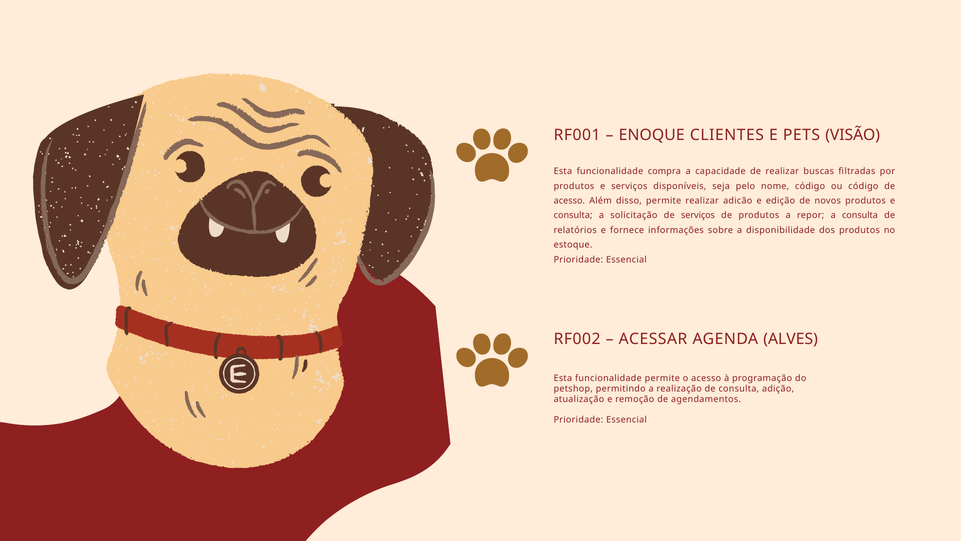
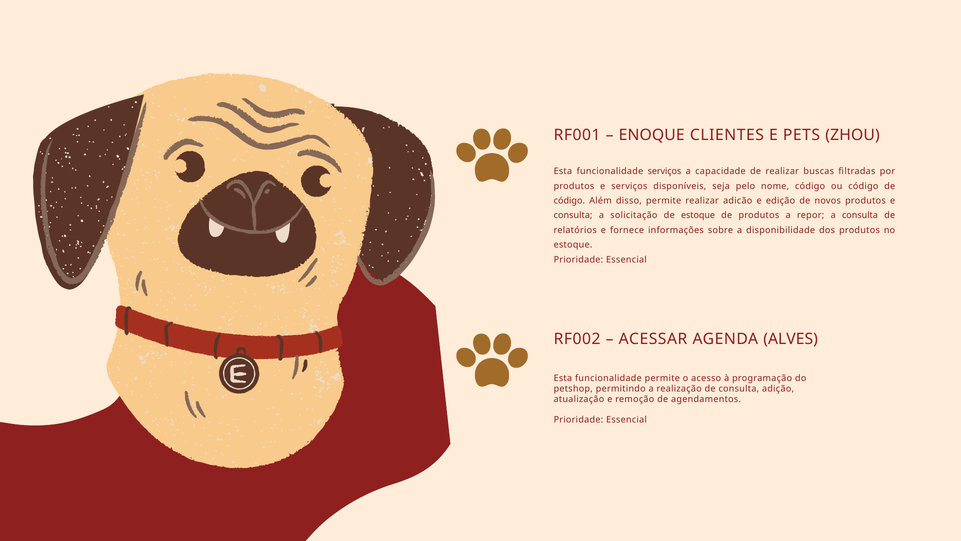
VISÃO: VISÃO -> ZHOU
funcionalidade compra: compra -> serviços
acesso at (569, 201): acesso -> código
de serviços: serviços -> estoque
